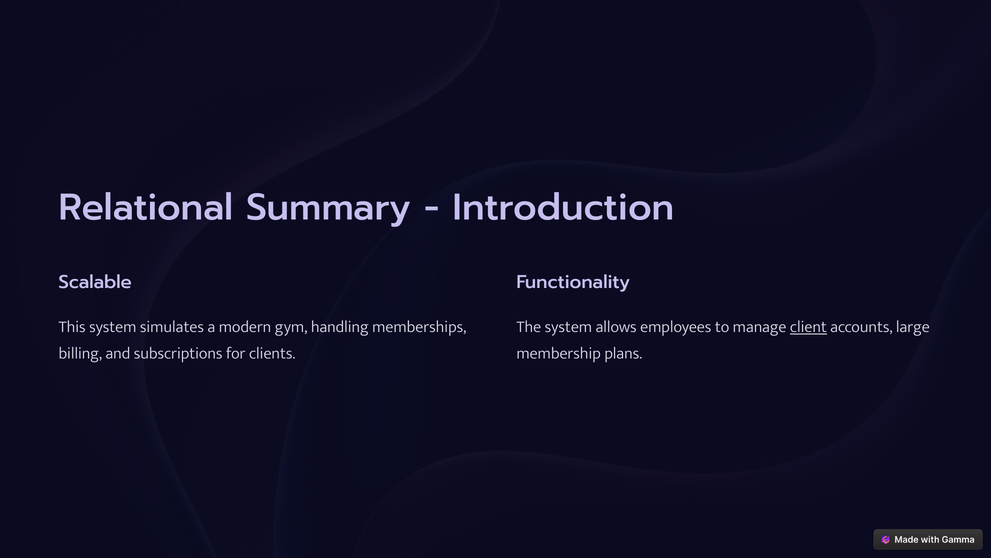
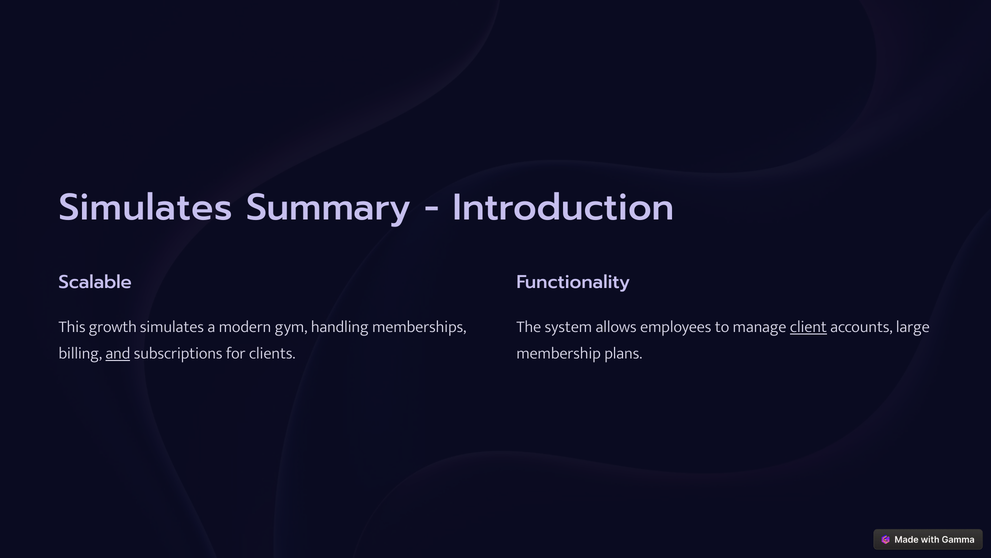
Relational at (146, 207): Relational -> Simulates
This system: system -> growth
and underline: none -> present
